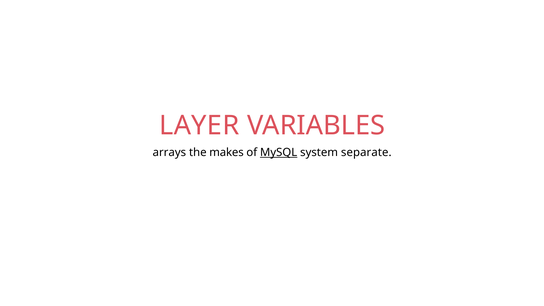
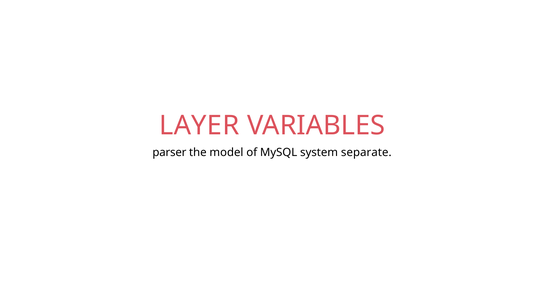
arrays: arrays -> parser
makes: makes -> model
MySQL underline: present -> none
